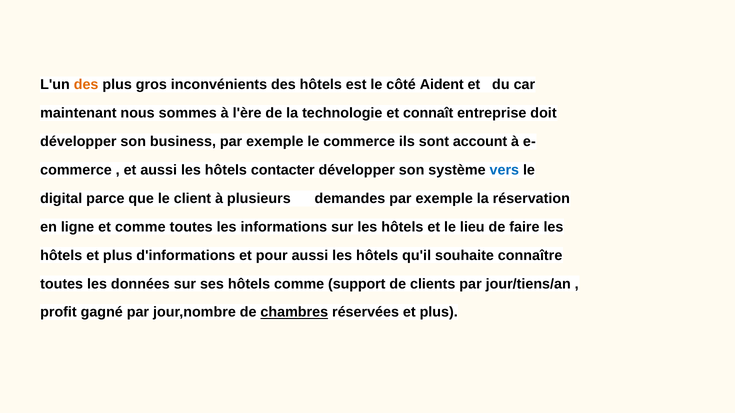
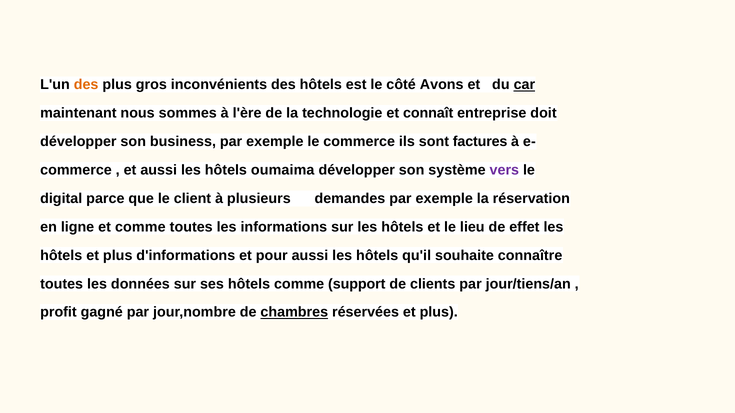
Aident: Aident -> Avons
car underline: none -> present
account: account -> factures
contacter: contacter -> oumaima
vers colour: blue -> purple
faire: faire -> effet
